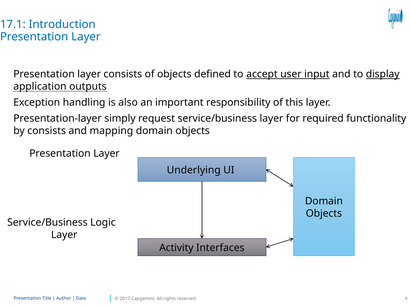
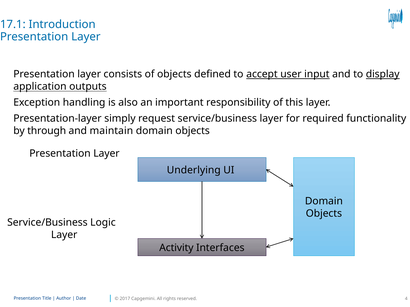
by consists: consists -> through
mapping: mapping -> maintain
